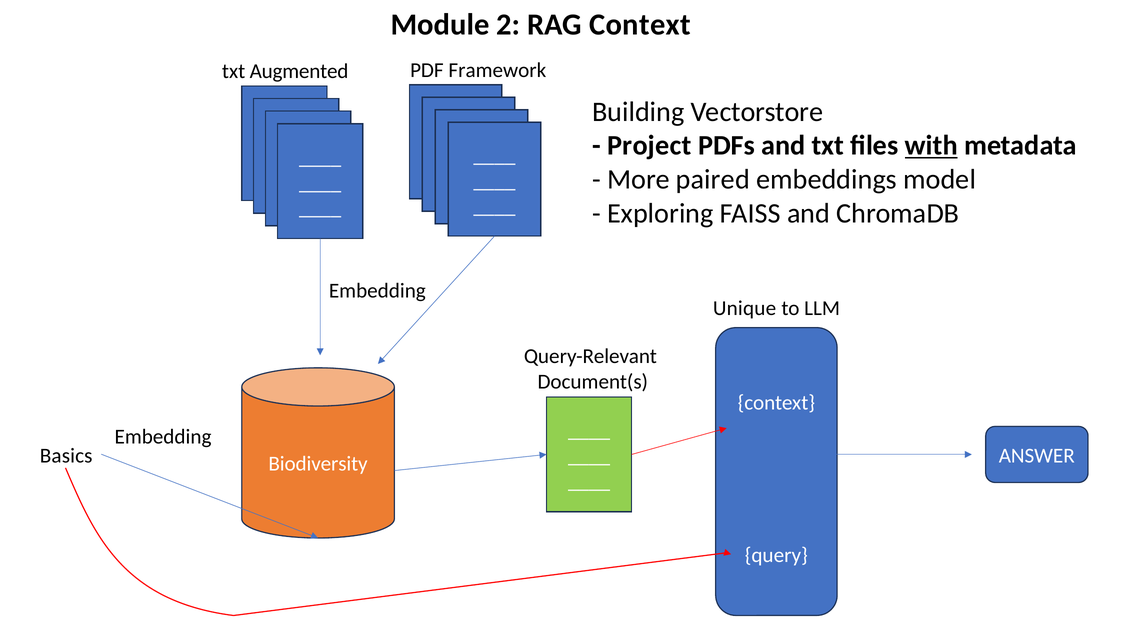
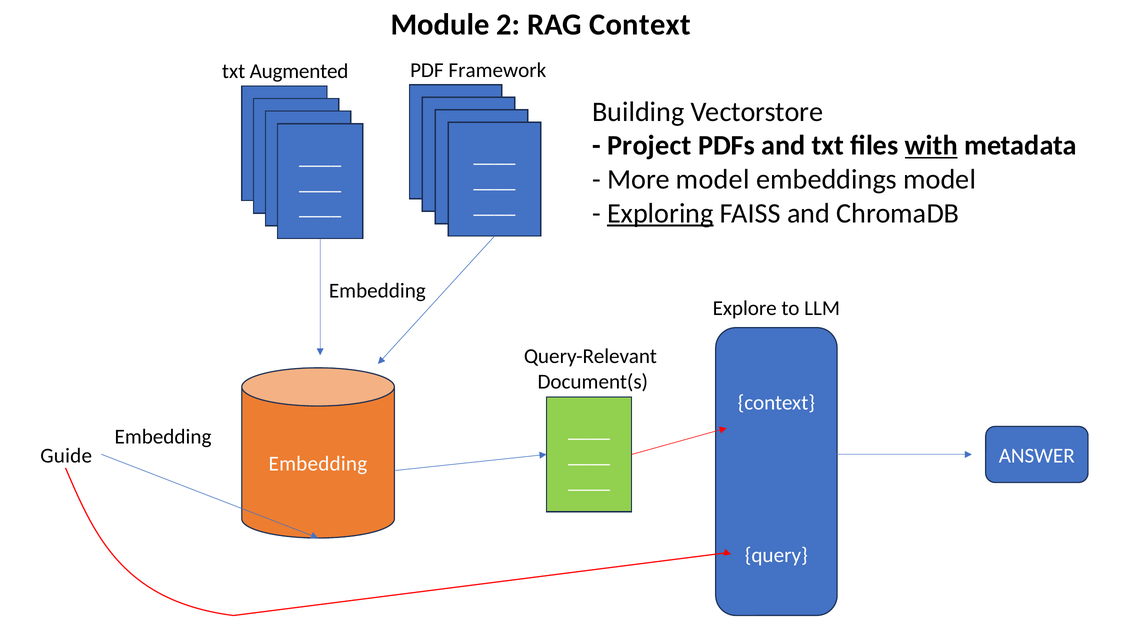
More paired: paired -> model
Exploring underline: none -> present
Unique: Unique -> Explore
Basics: Basics -> Guide
Biodiversity at (318, 464): Biodiversity -> Embedding
